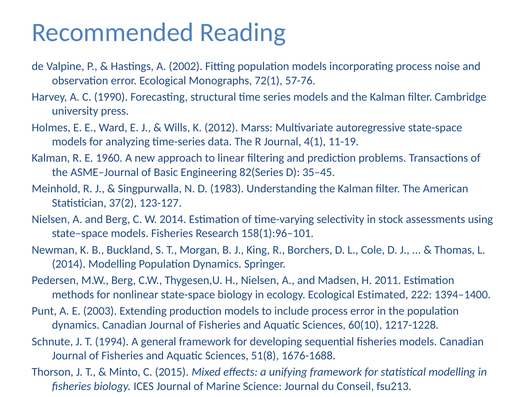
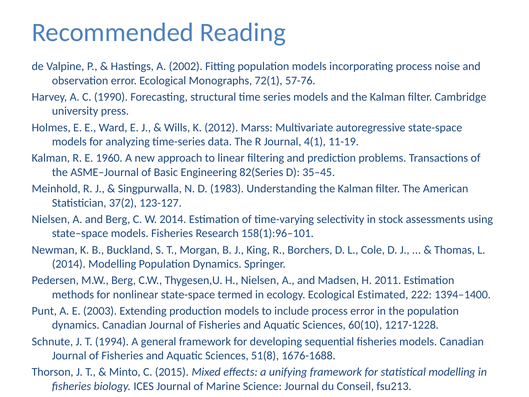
state-space biology: biology -> termed
